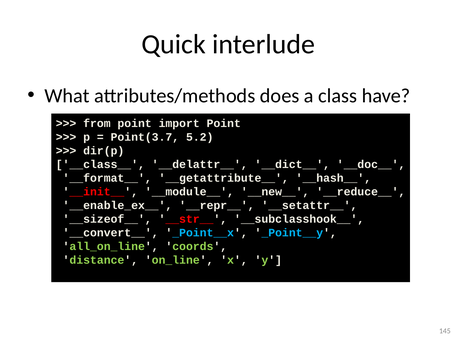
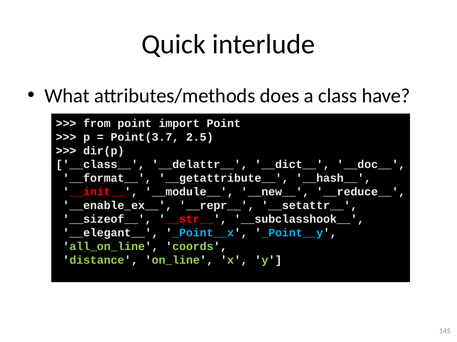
5.2: 5.2 -> 2.5
__convert__: __convert__ -> __elegant__
